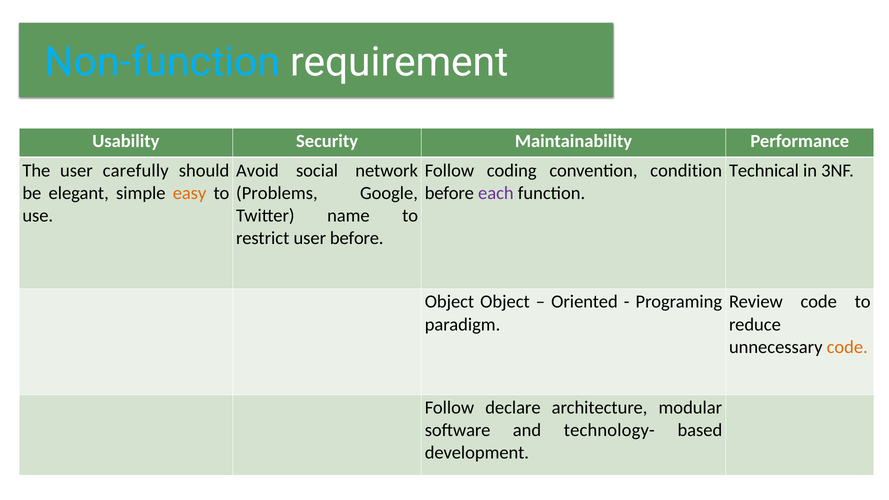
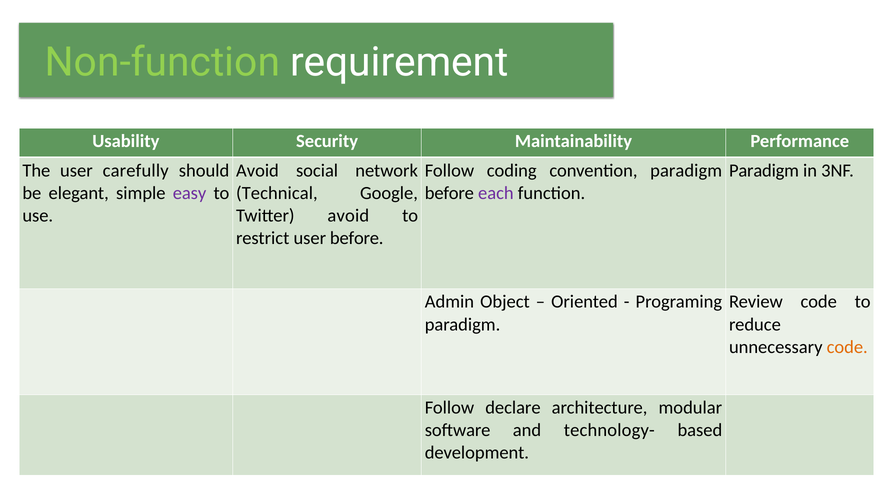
Non-function colour: light blue -> light green
convention condition: condition -> paradigm
Technical at (764, 171): Technical -> Paradigm
easy colour: orange -> purple
Problems: Problems -> Technical
Twitter name: name -> avoid
Object at (449, 302): Object -> Admin
